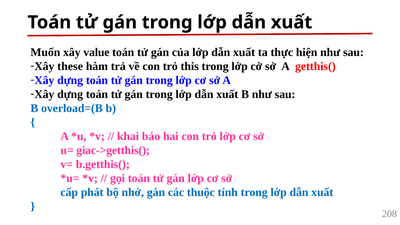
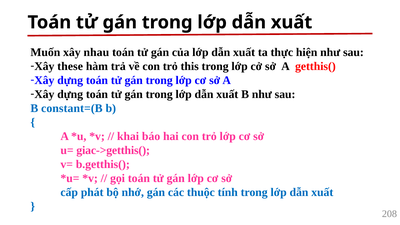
value: value -> nhau
overload=(B: overload=(B -> constant=(B
